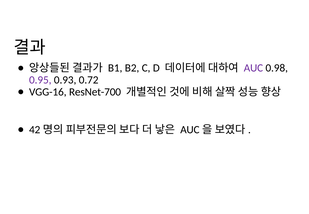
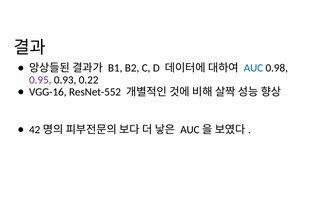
AUC colour: purple -> blue
0.72: 0.72 -> 0.22
ResNet-700: ResNet-700 -> ResNet-552
